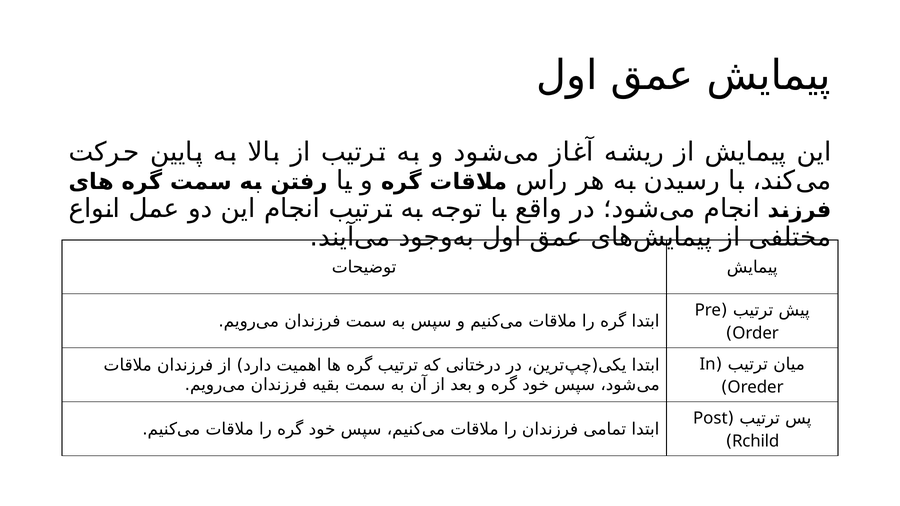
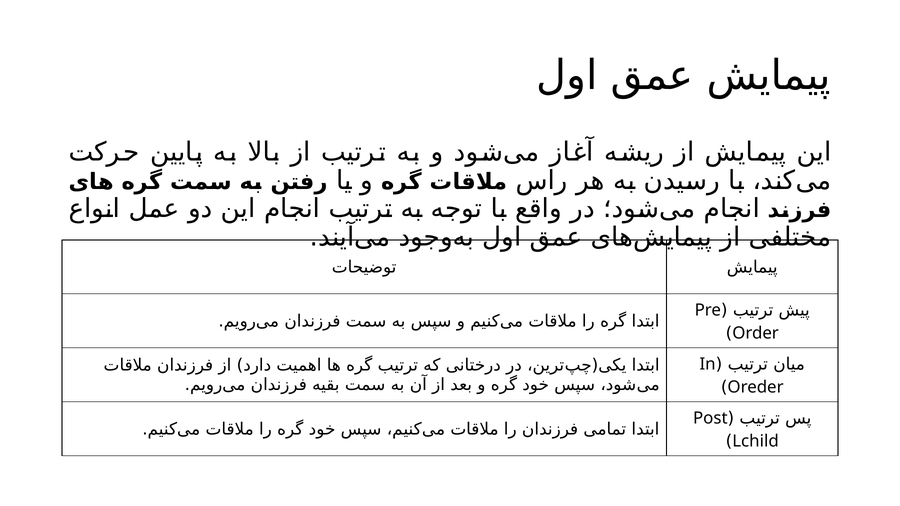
Rchild: Rchild -> Lchild
